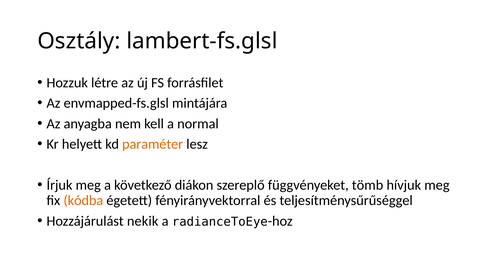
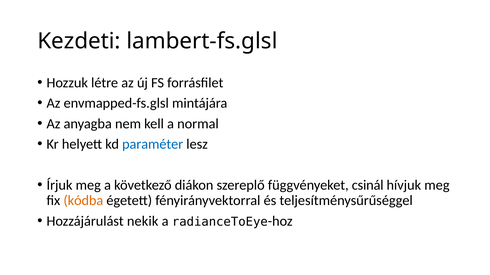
Osztály: Osztály -> Kezdeti
paraméter colour: orange -> blue
tömb: tömb -> csinál
